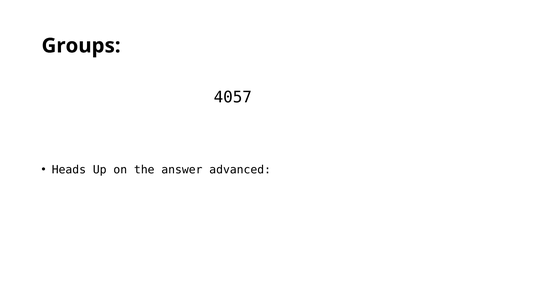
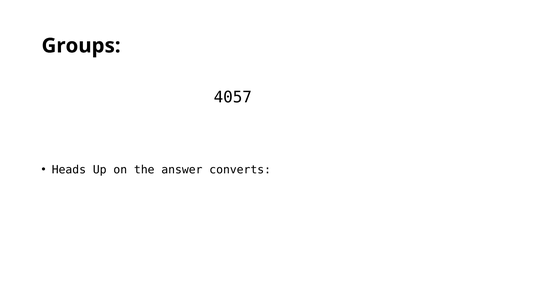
advanced: advanced -> converts
